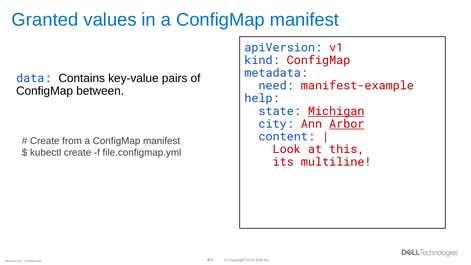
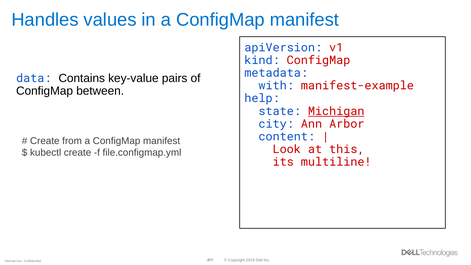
Granted: Granted -> Handles
need: need -> with
Arbor underline: present -> none
